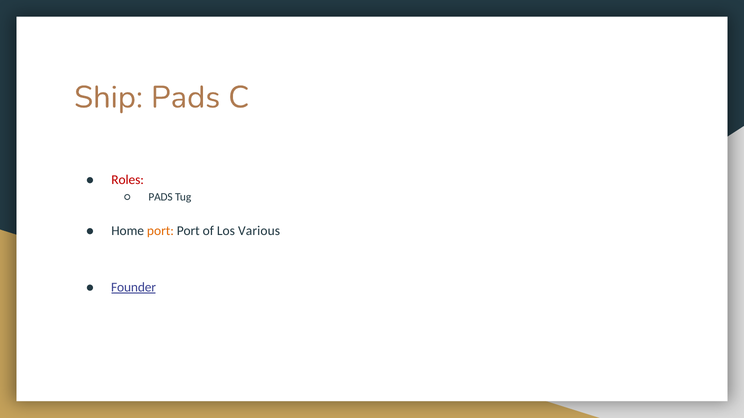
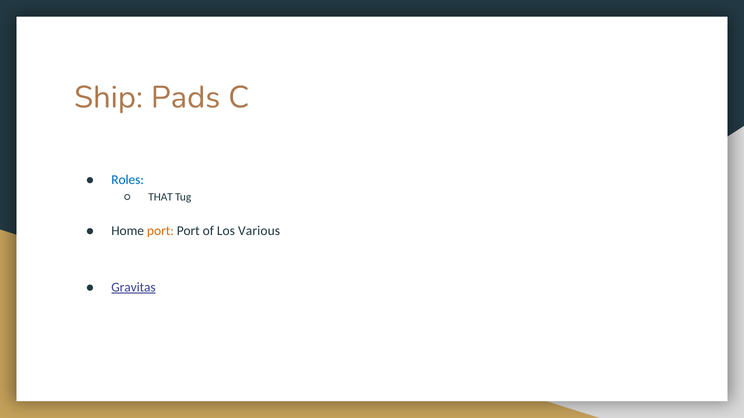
Roles colour: red -> blue
PADS at (161, 197): PADS -> THAT
Founder: Founder -> Gravitas
